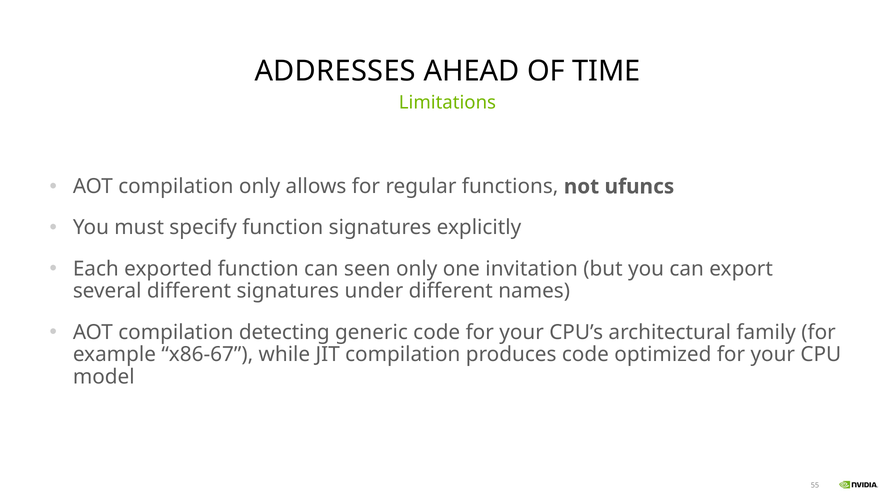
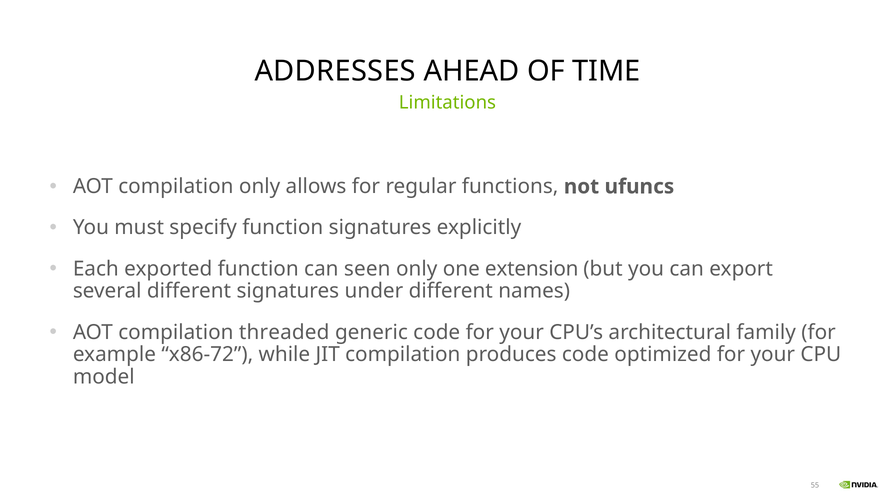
invitation: invitation -> extension
detecting: detecting -> threaded
x86-67: x86-67 -> x86-72
